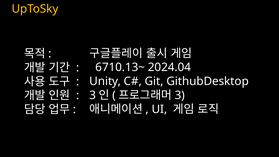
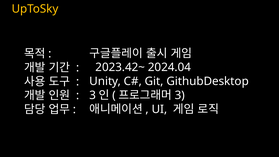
6710.13~: 6710.13~ -> 2023.42~
